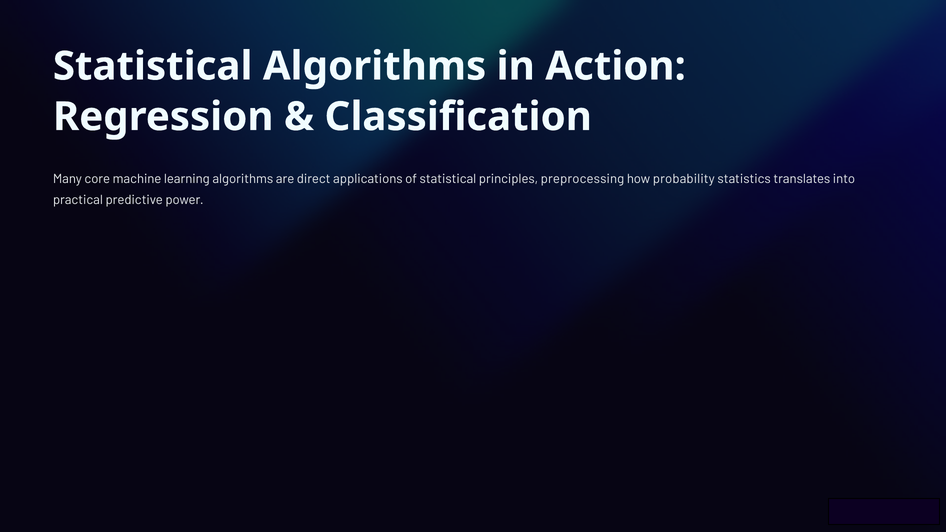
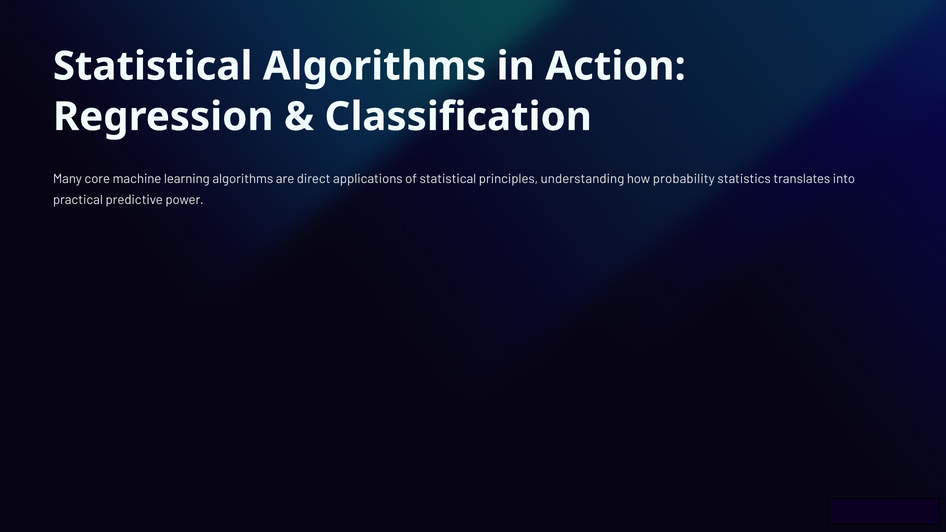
preprocessing: preprocessing -> understanding
